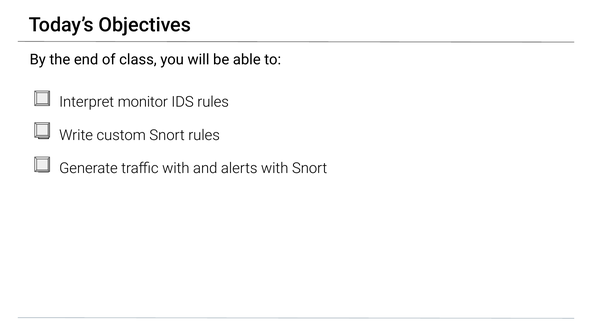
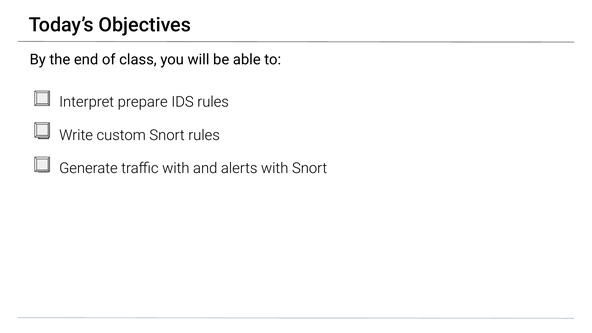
monitor: monitor -> prepare
